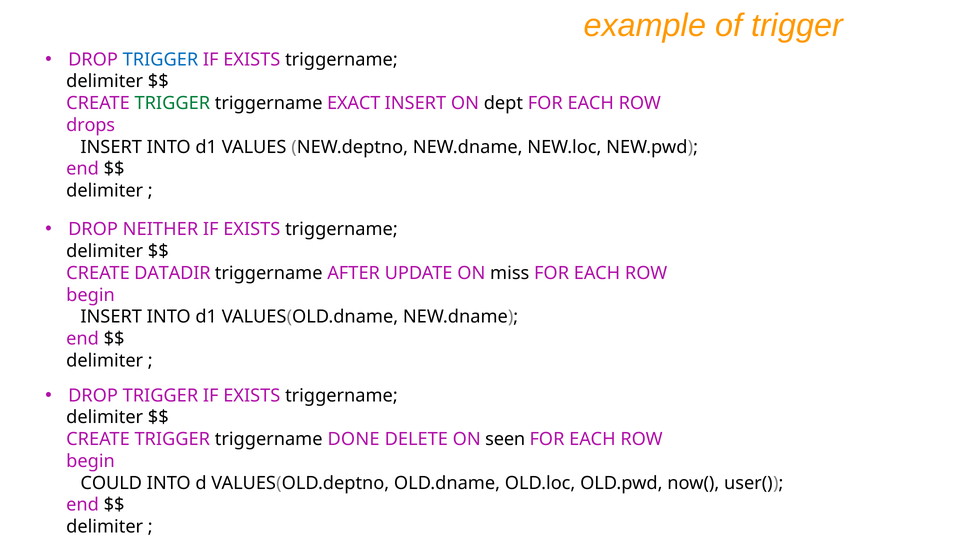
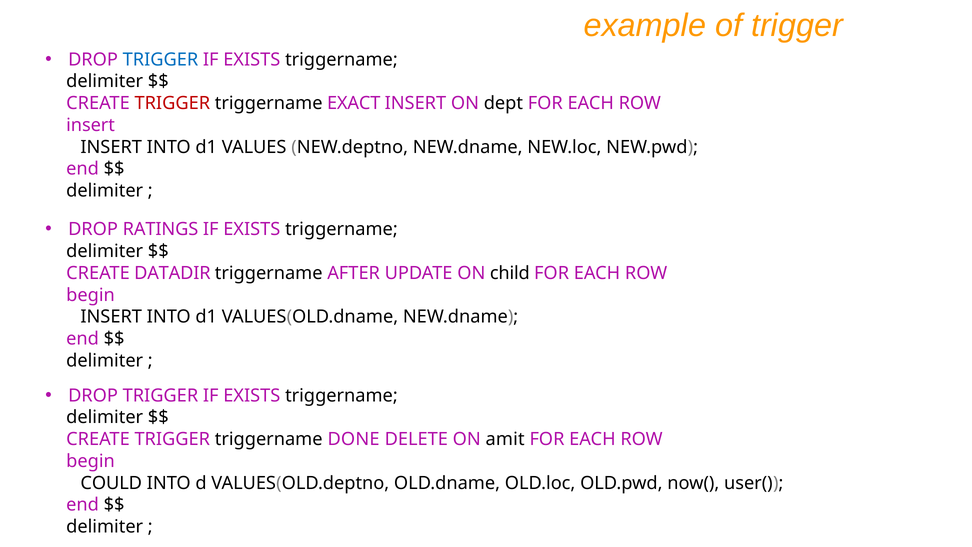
TRIGGER at (172, 103) colour: green -> red
drops at (91, 125): drops -> insert
NEITHER: NEITHER -> RATINGS
miss: miss -> child
seen: seen -> amit
